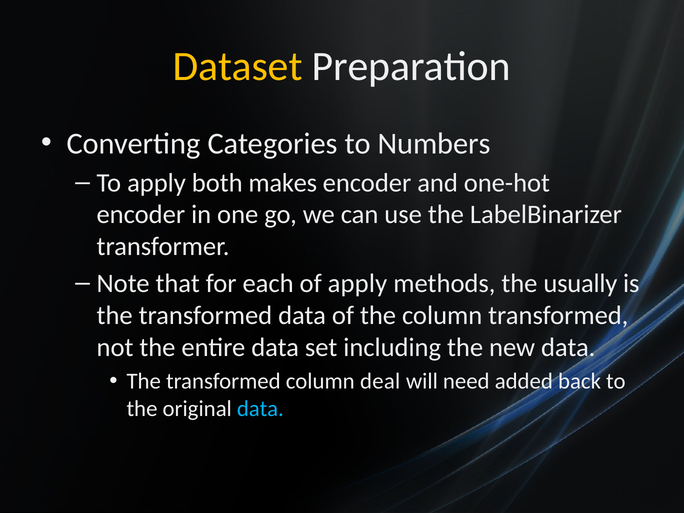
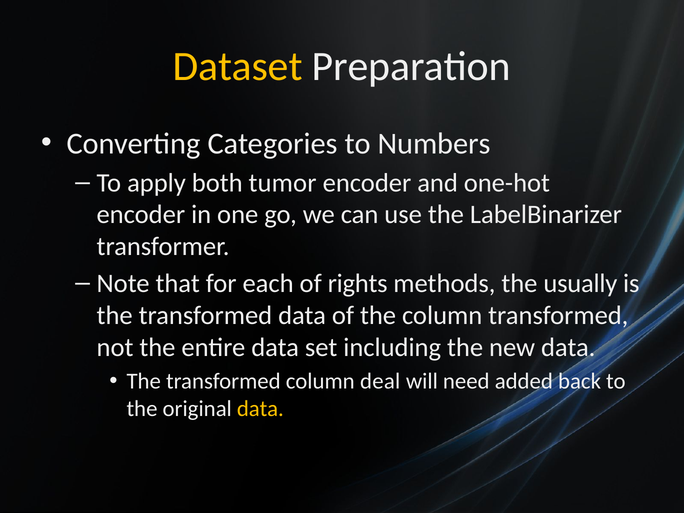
makes: makes -> tumor
of apply: apply -> rights
data at (260, 409) colour: light blue -> yellow
